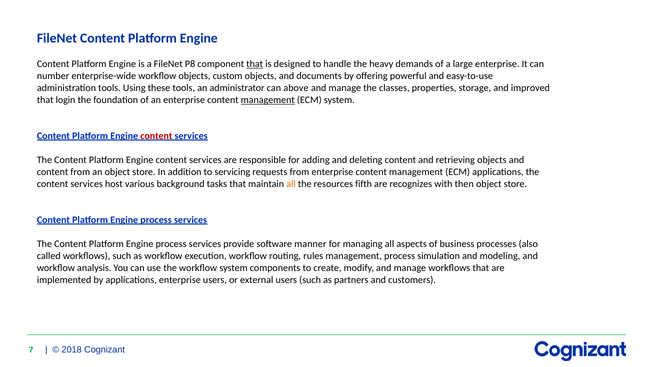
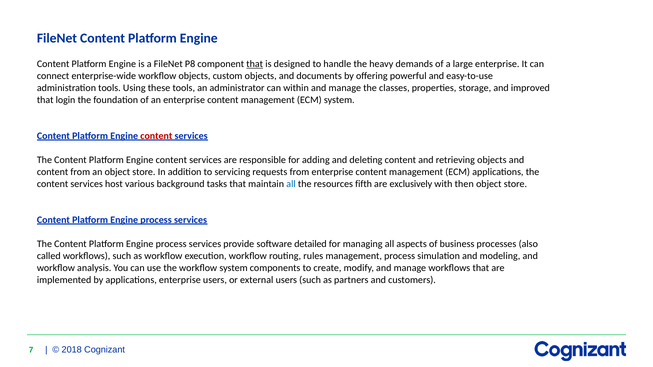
number: number -> connect
above: above -> within
management at (268, 100) underline: present -> none
all at (291, 184) colour: orange -> blue
recognizes: recognizes -> exclusively
manner: manner -> detailed
